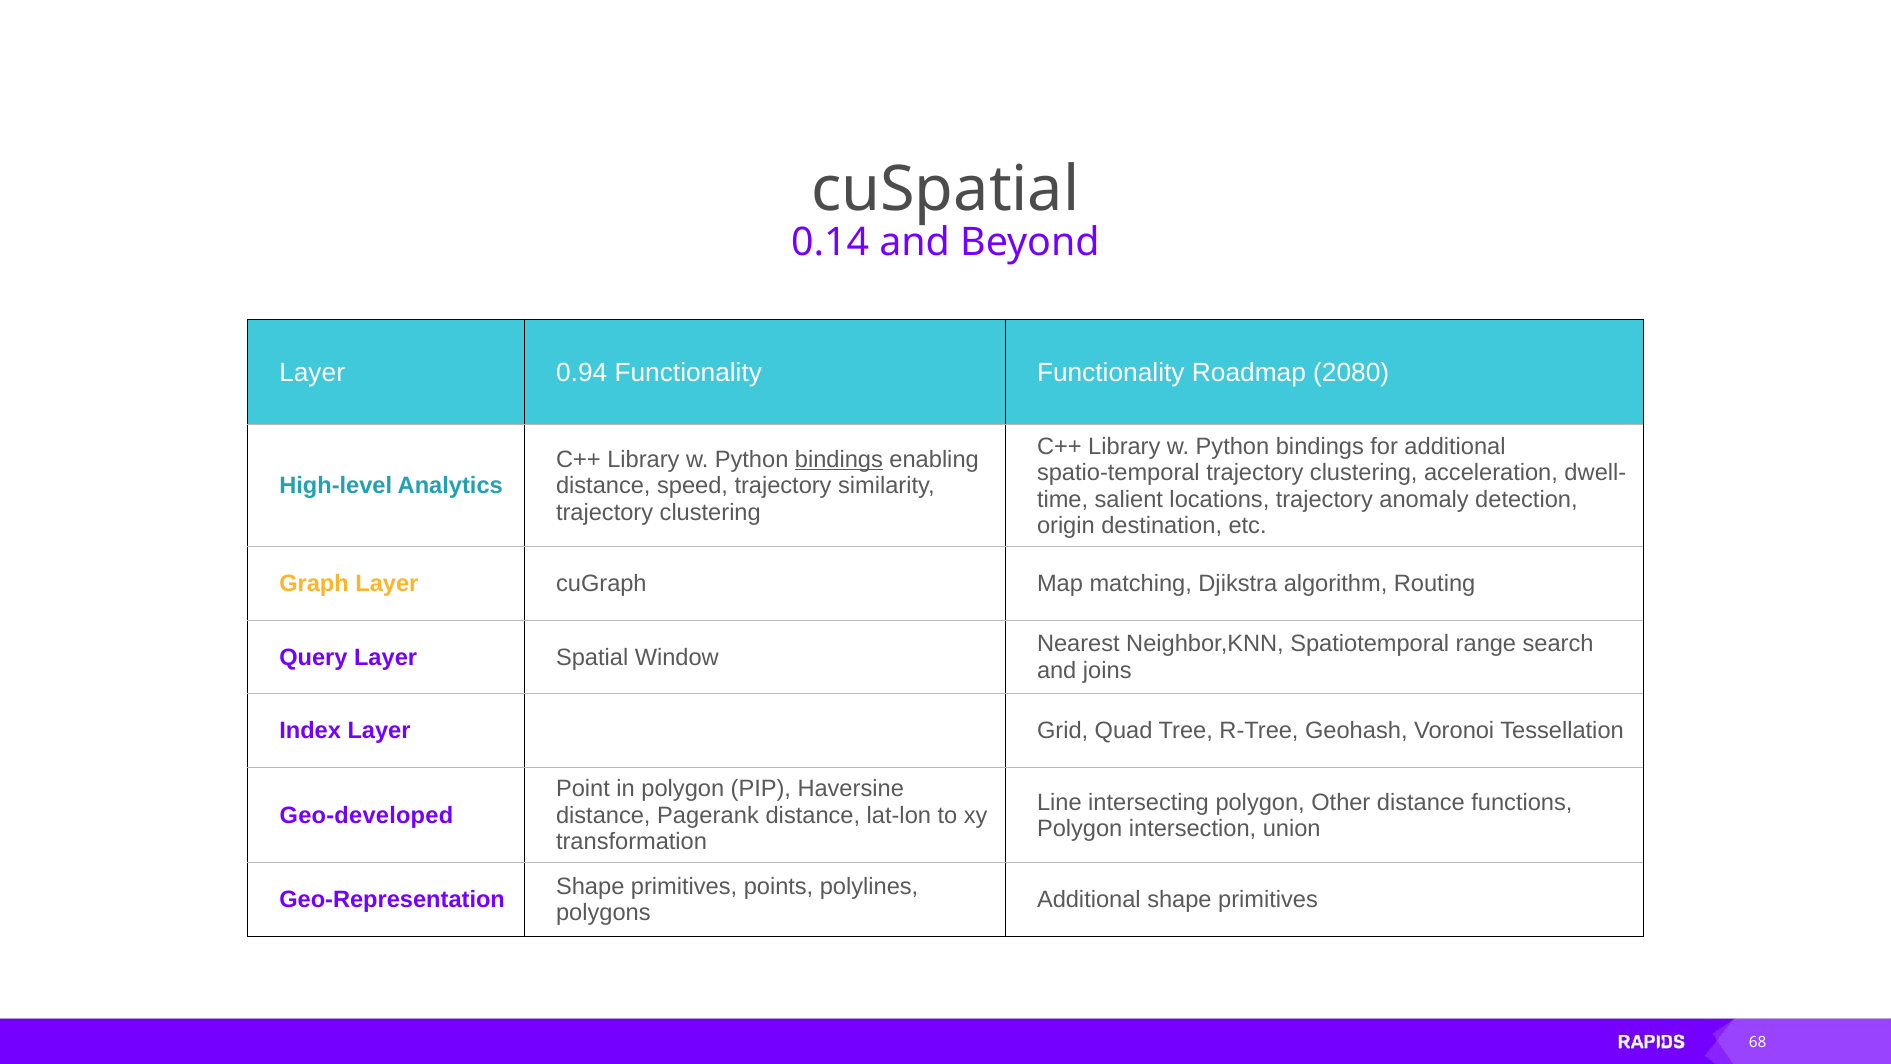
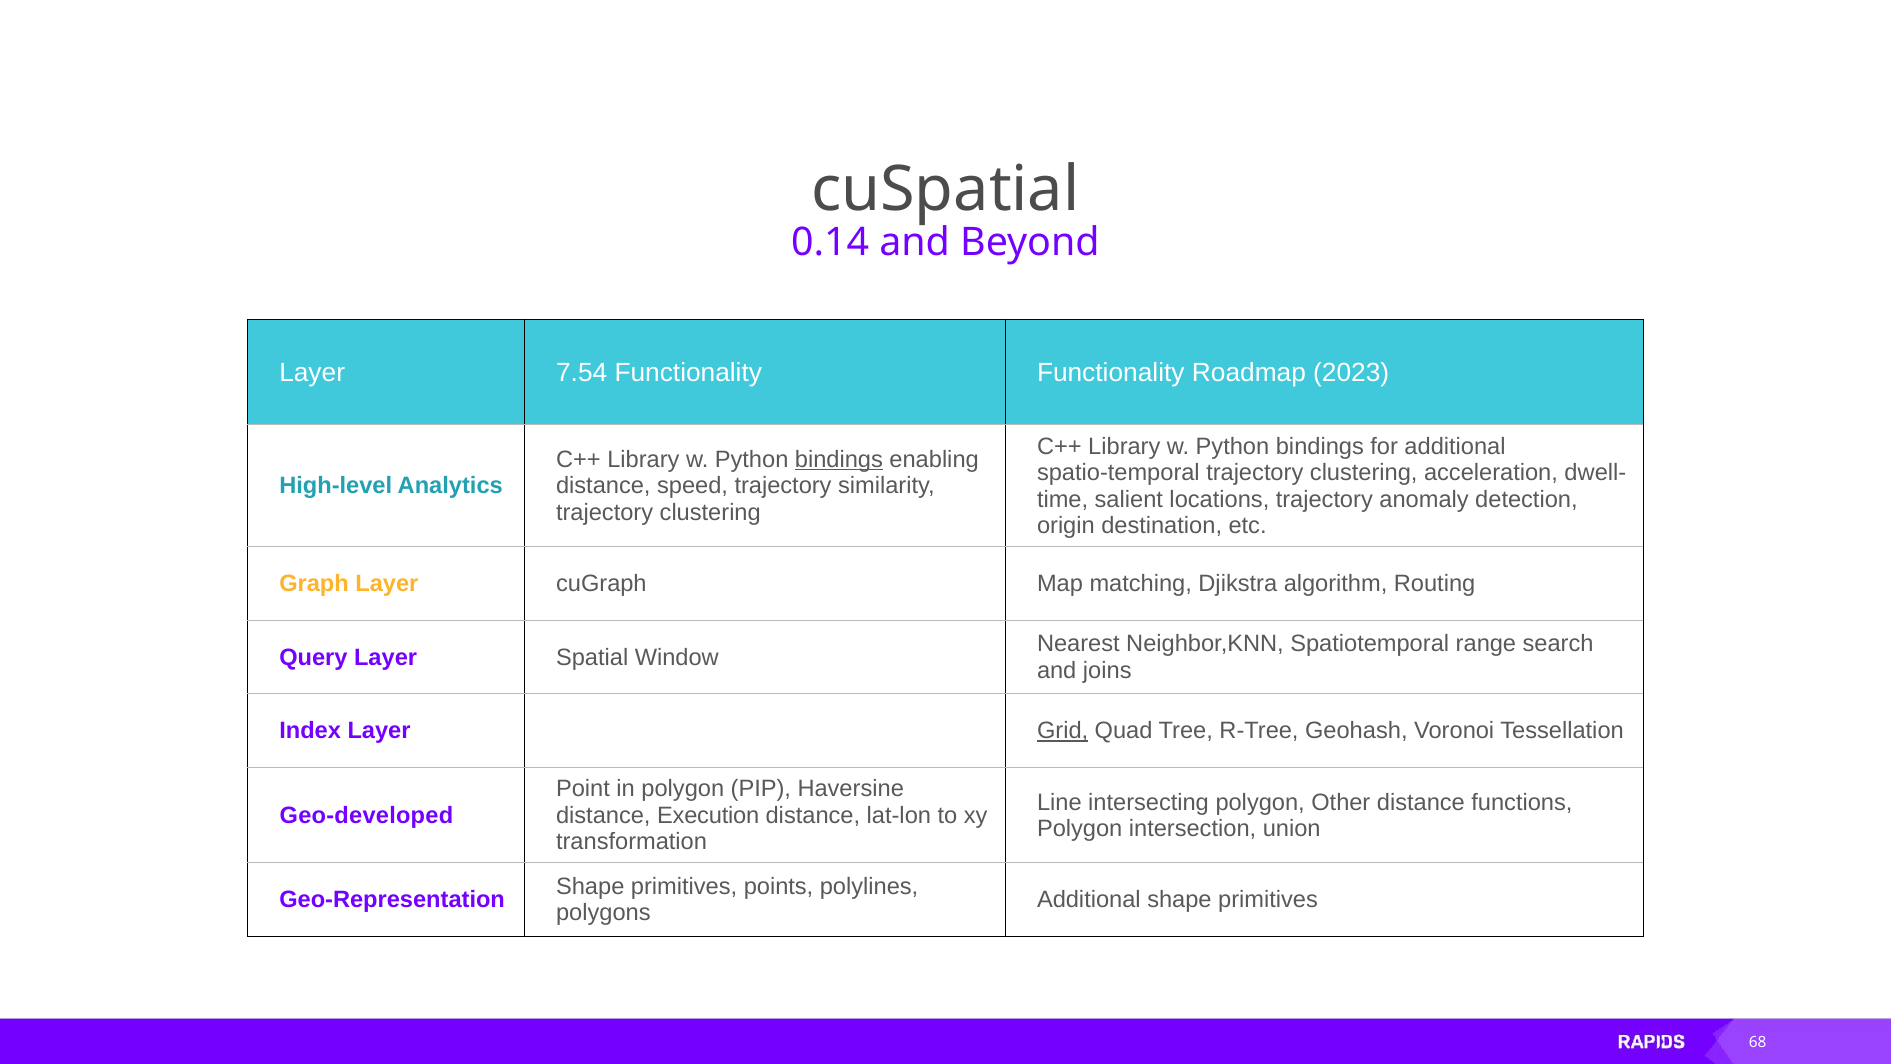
0.94: 0.94 -> 7.54
2080: 2080 -> 2023
Grid underline: none -> present
Pagerank: Pagerank -> Execution
